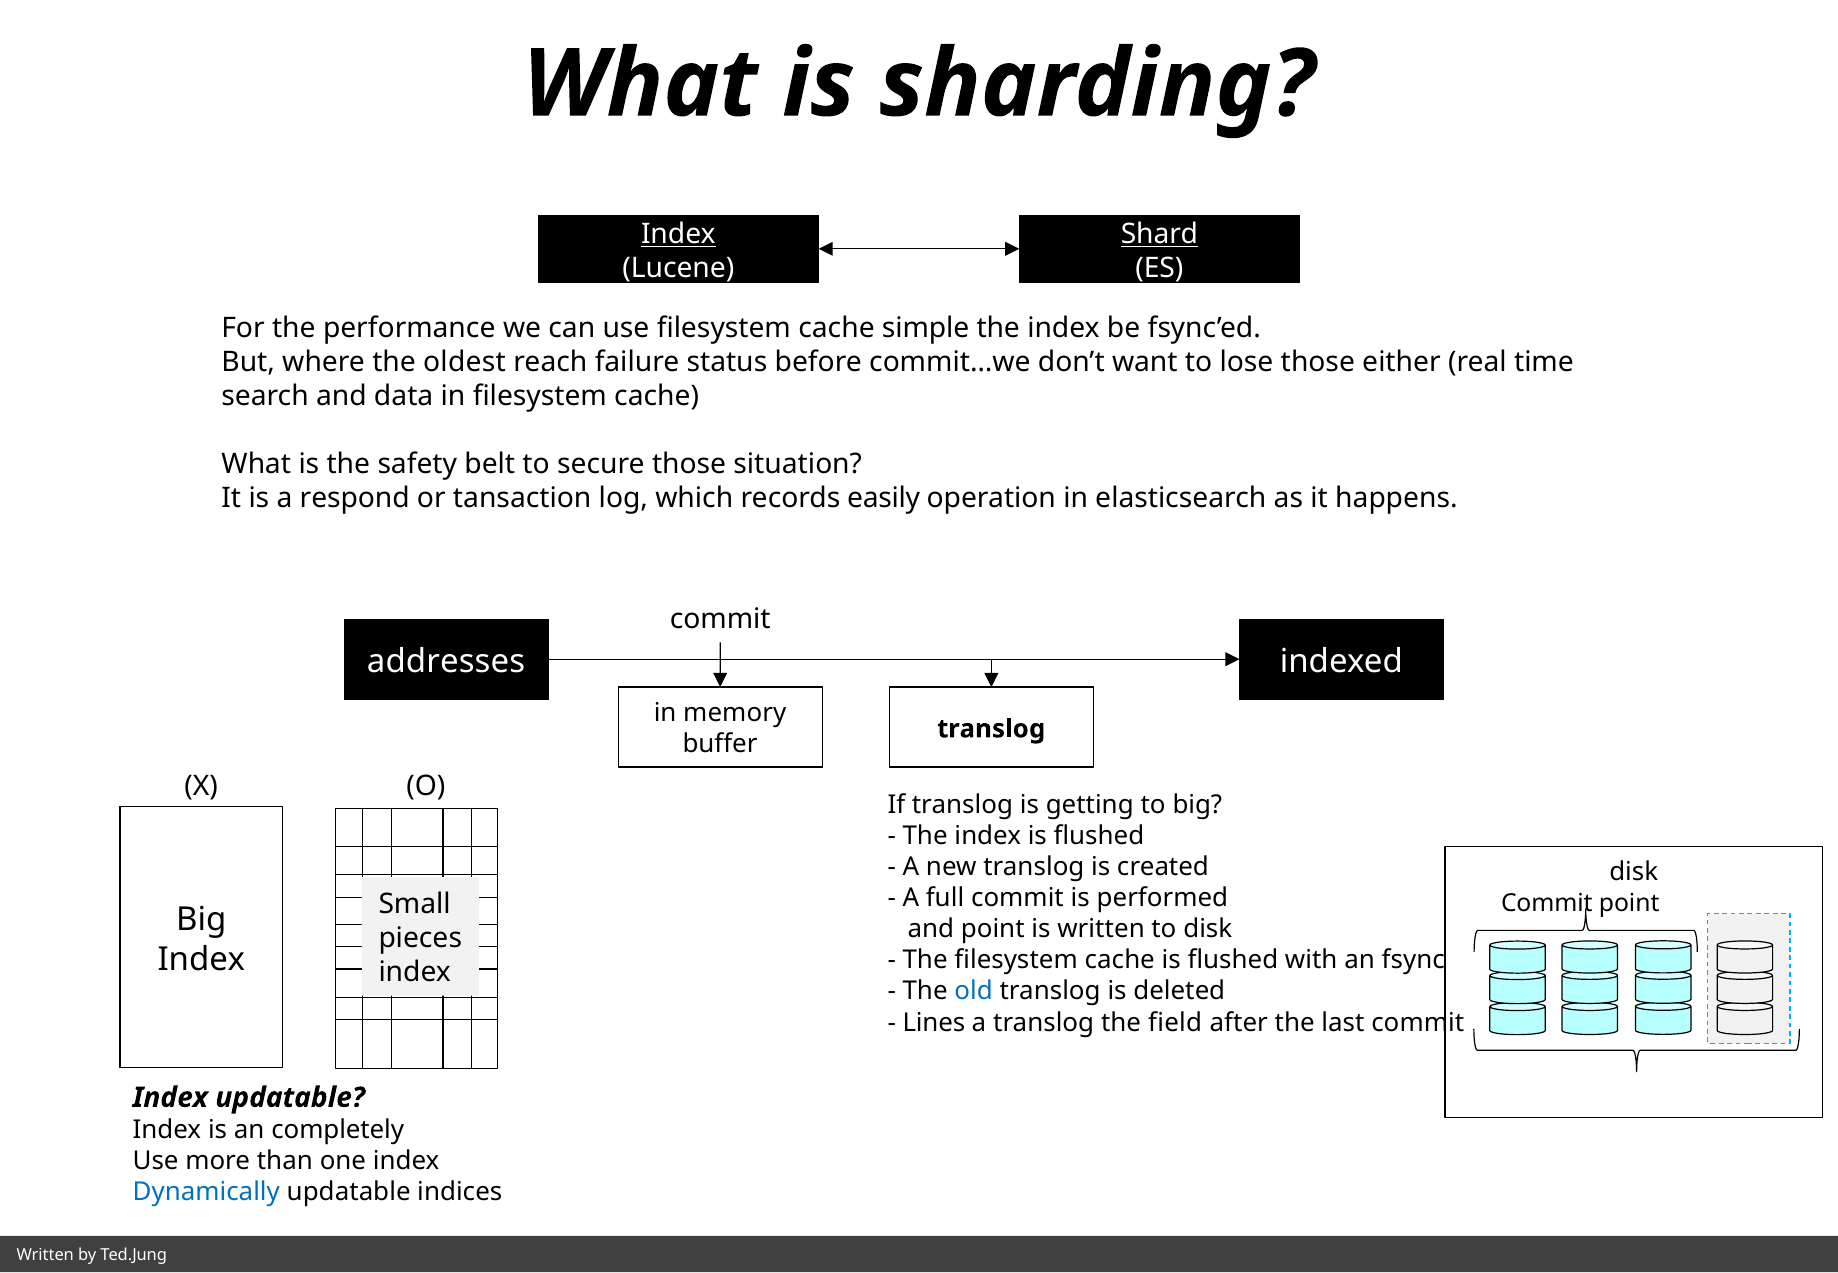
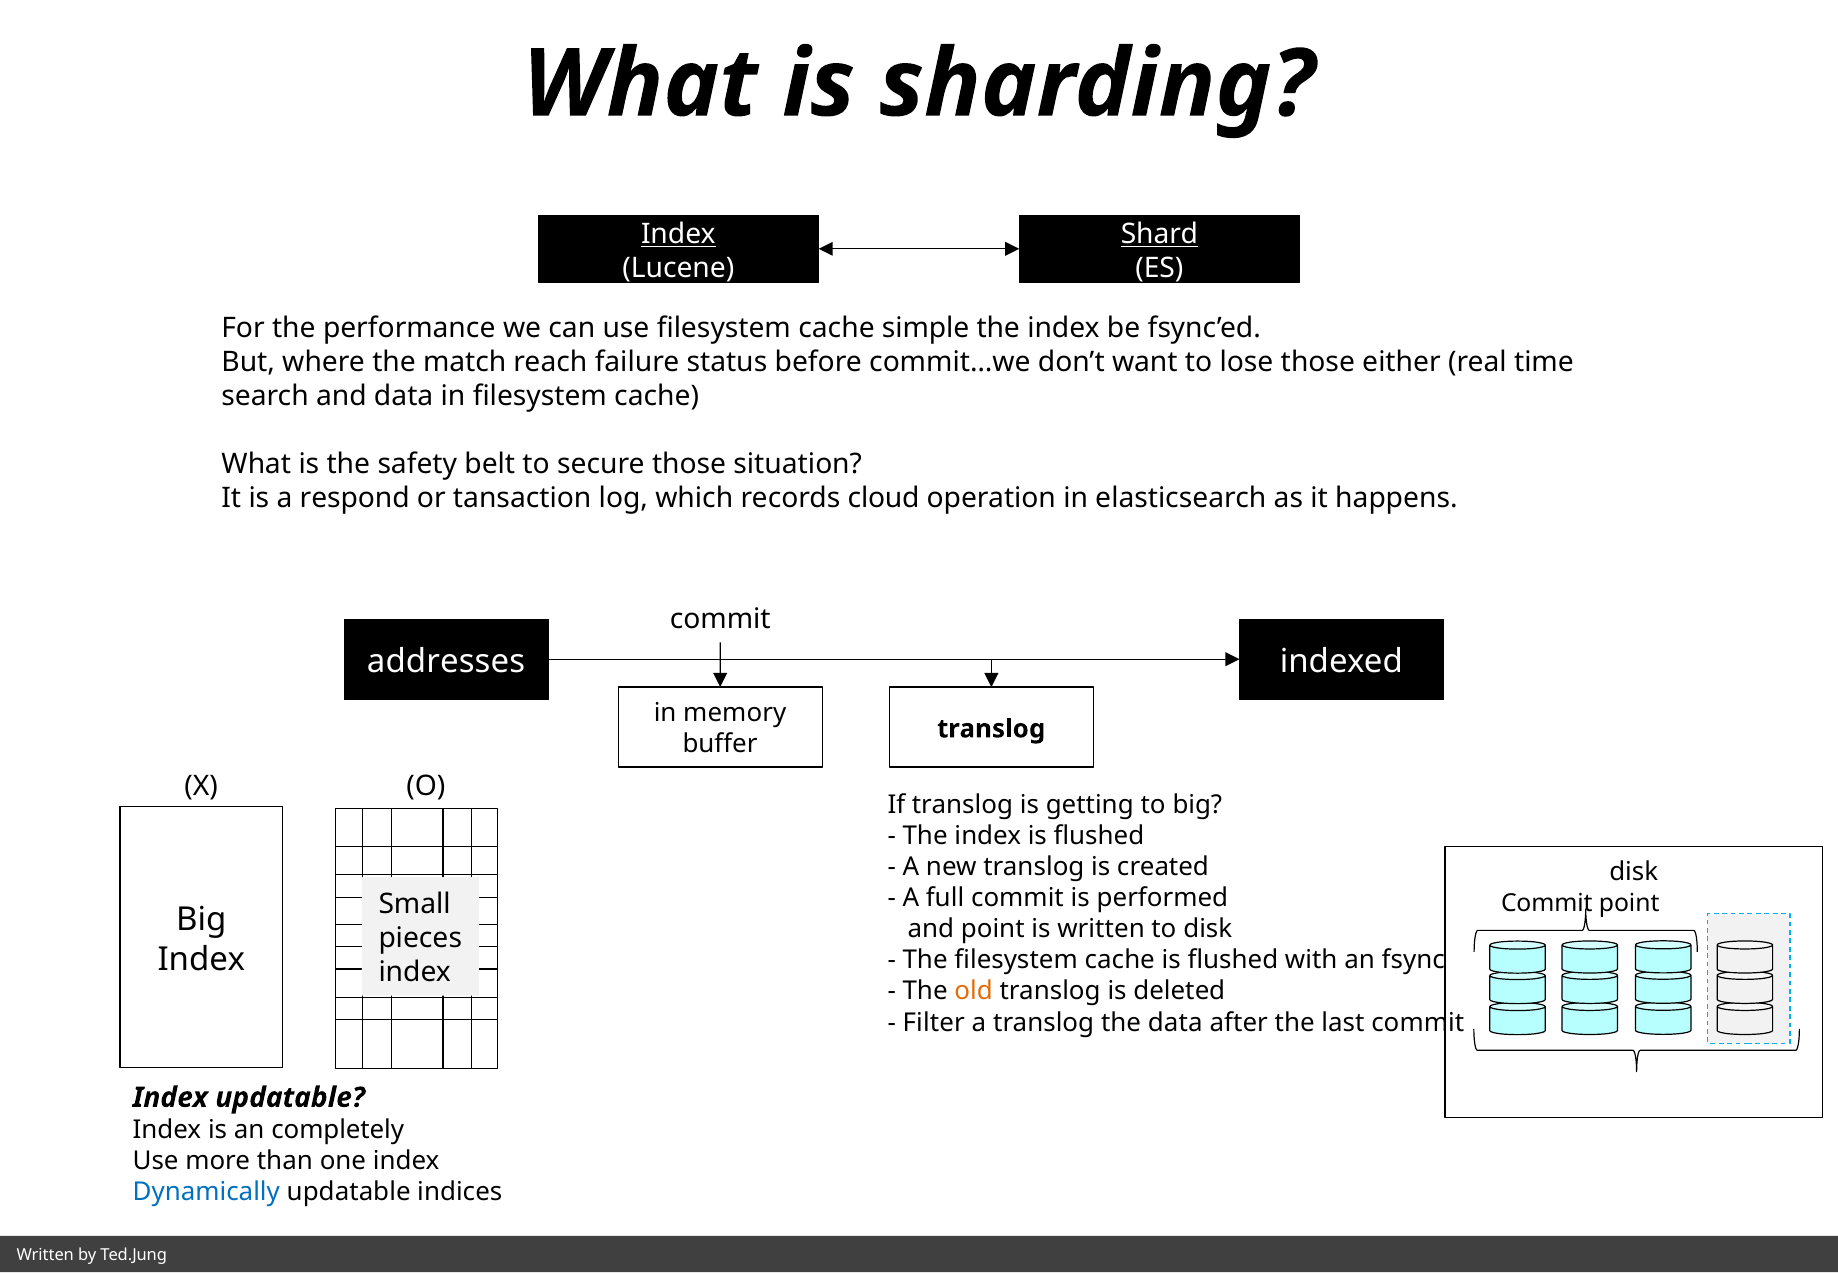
oldest: oldest -> match
easily: easily -> cloud
old colour: blue -> orange
Lines: Lines -> Filter
the field: field -> data
